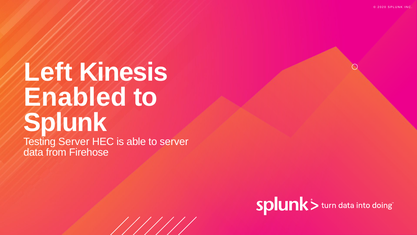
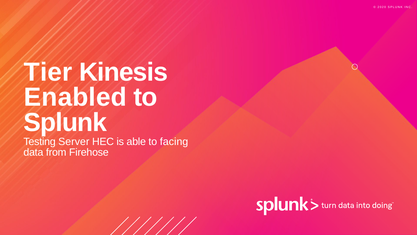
Left: Left -> Tier
to server: server -> facing
